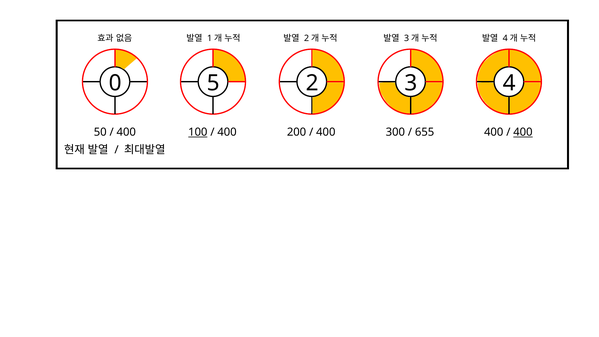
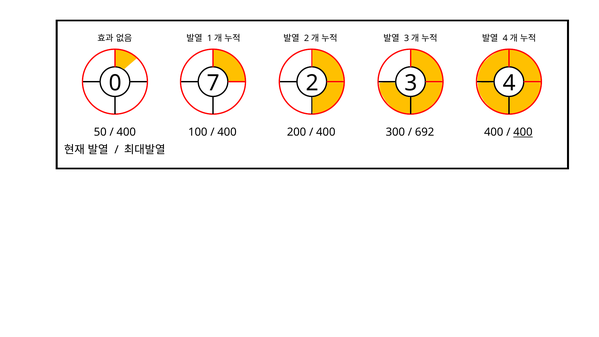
5: 5 -> 7
100 underline: present -> none
655: 655 -> 692
